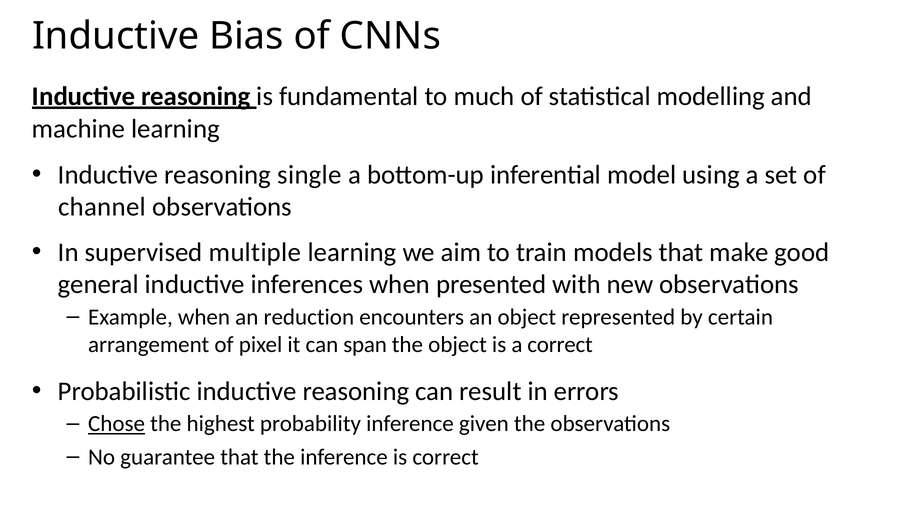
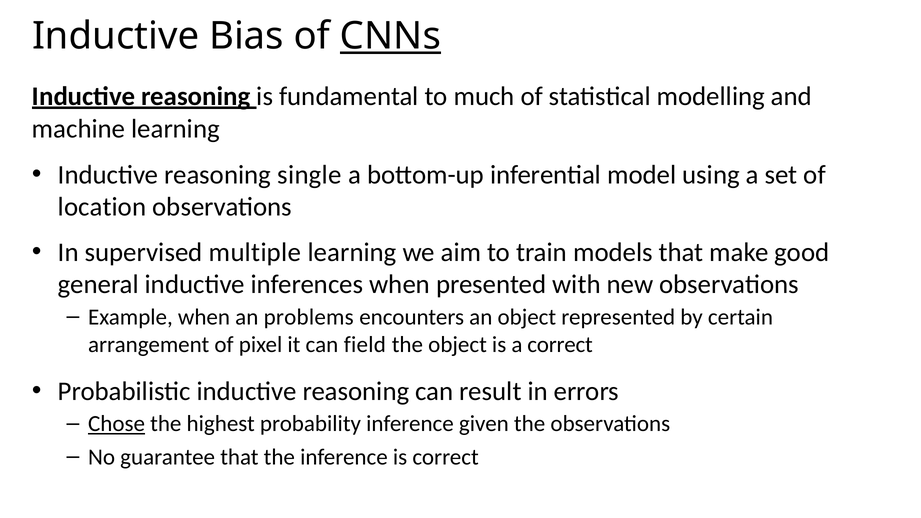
CNNs underline: none -> present
channel: channel -> location
reduction: reduction -> problems
span: span -> field
